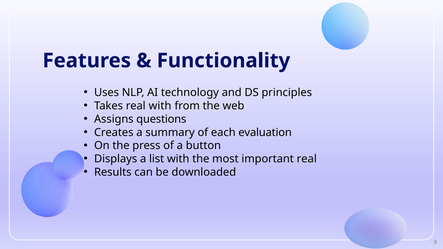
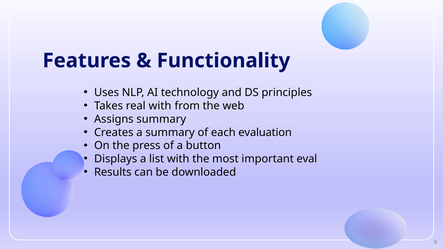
Assigns questions: questions -> summary
important real: real -> eval
